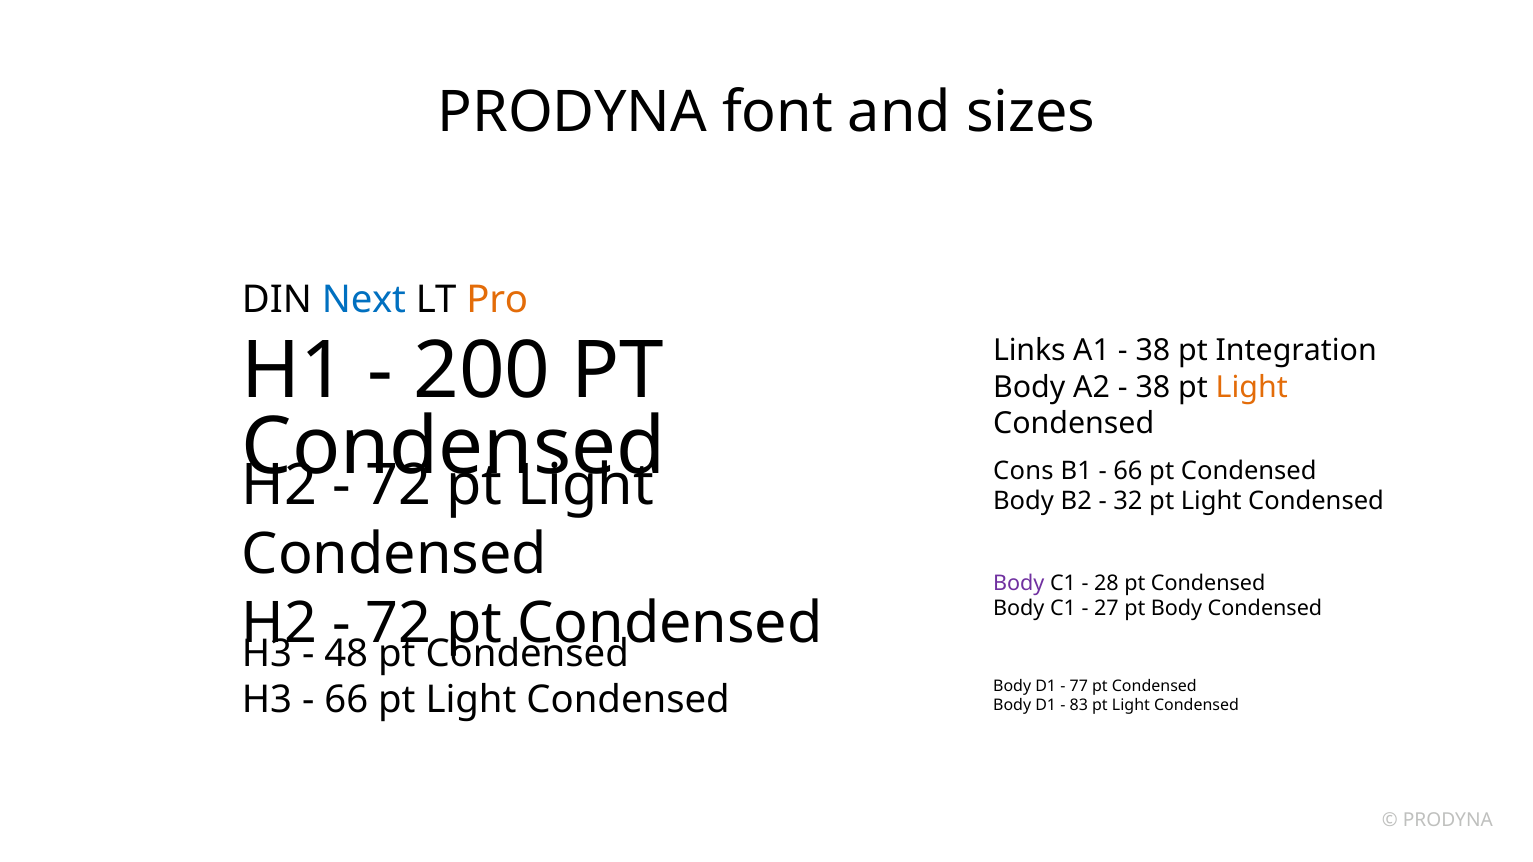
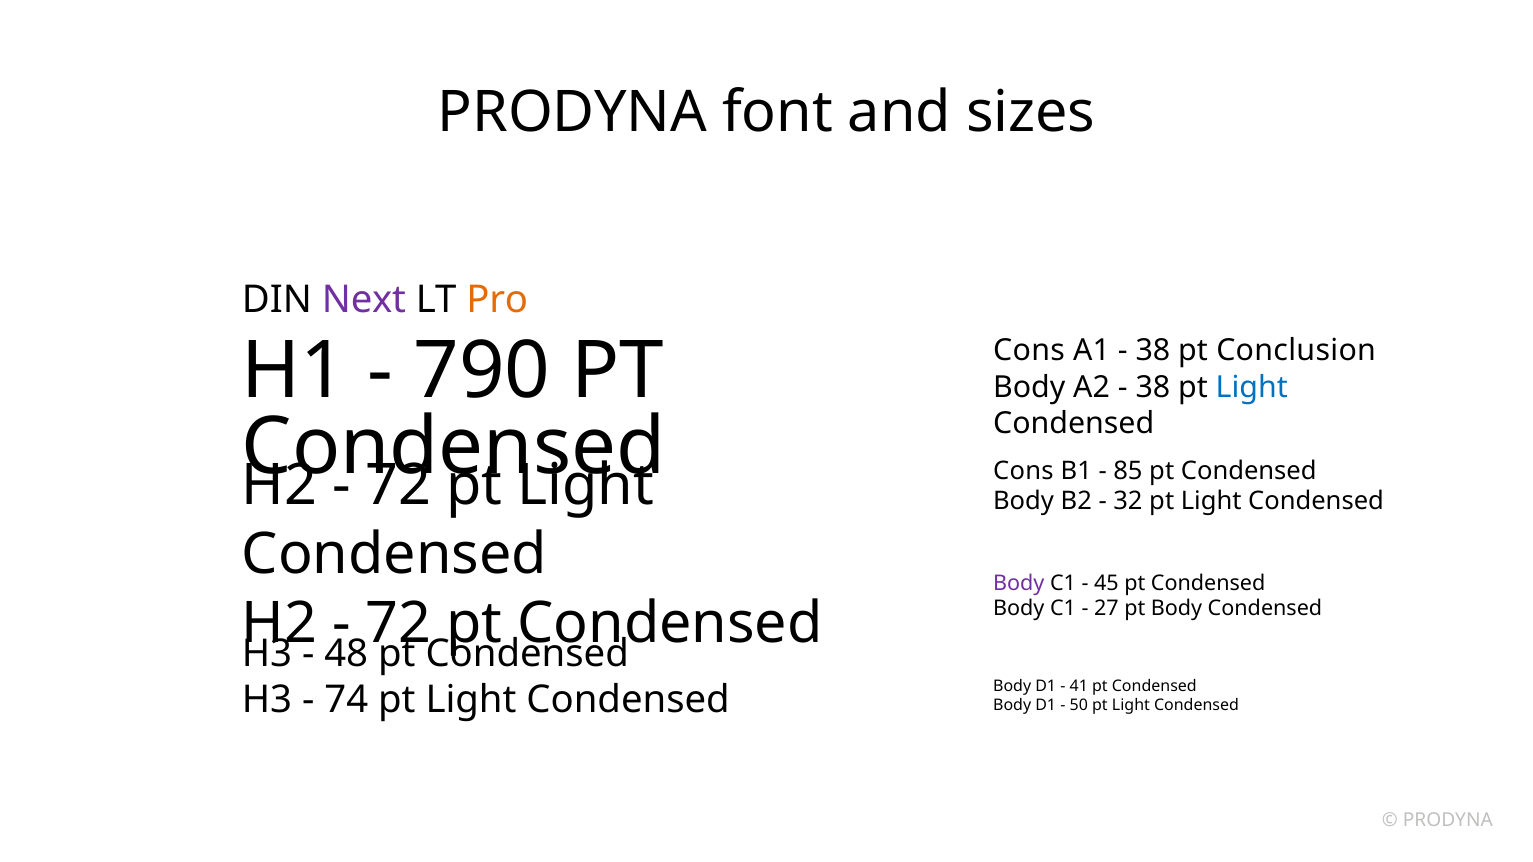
Next colour: blue -> purple
Links at (1029, 351): Links -> Cons
Integration: Integration -> Conclusion
200: 200 -> 790
Light at (1252, 387) colour: orange -> blue
66 at (1128, 471): 66 -> 85
28: 28 -> 45
77: 77 -> 41
66 at (346, 701): 66 -> 74
83: 83 -> 50
